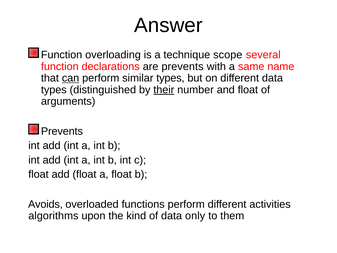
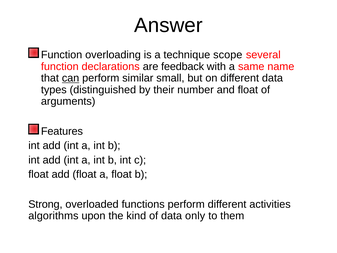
are prevents: prevents -> feedback
similar types: types -> small
their underline: present -> none
Prevents at (62, 131): Prevents -> Features
Avoids: Avoids -> Strong
